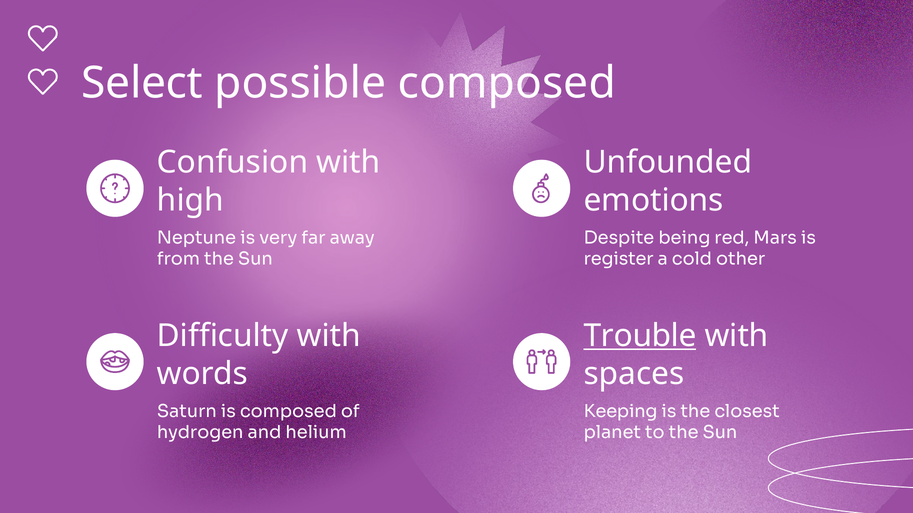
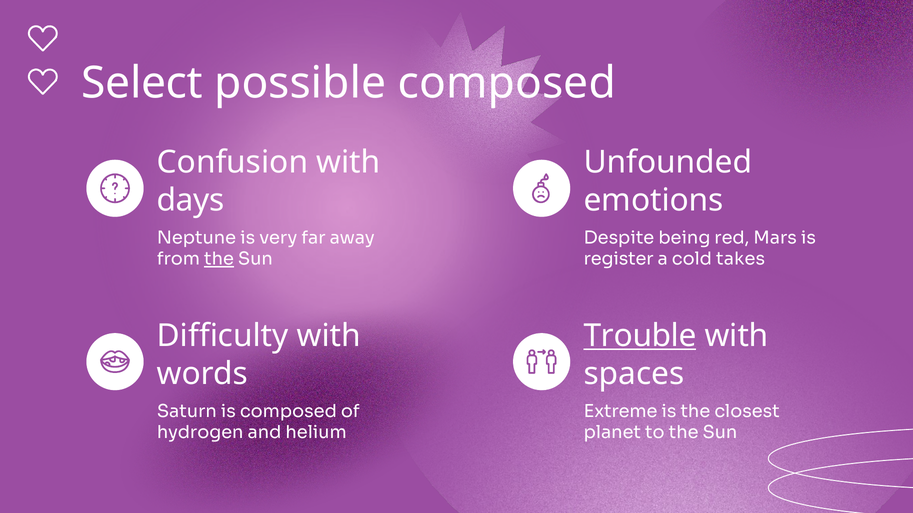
high: high -> days
the at (219, 259) underline: none -> present
other: other -> takes
Keeping: Keeping -> Extreme
